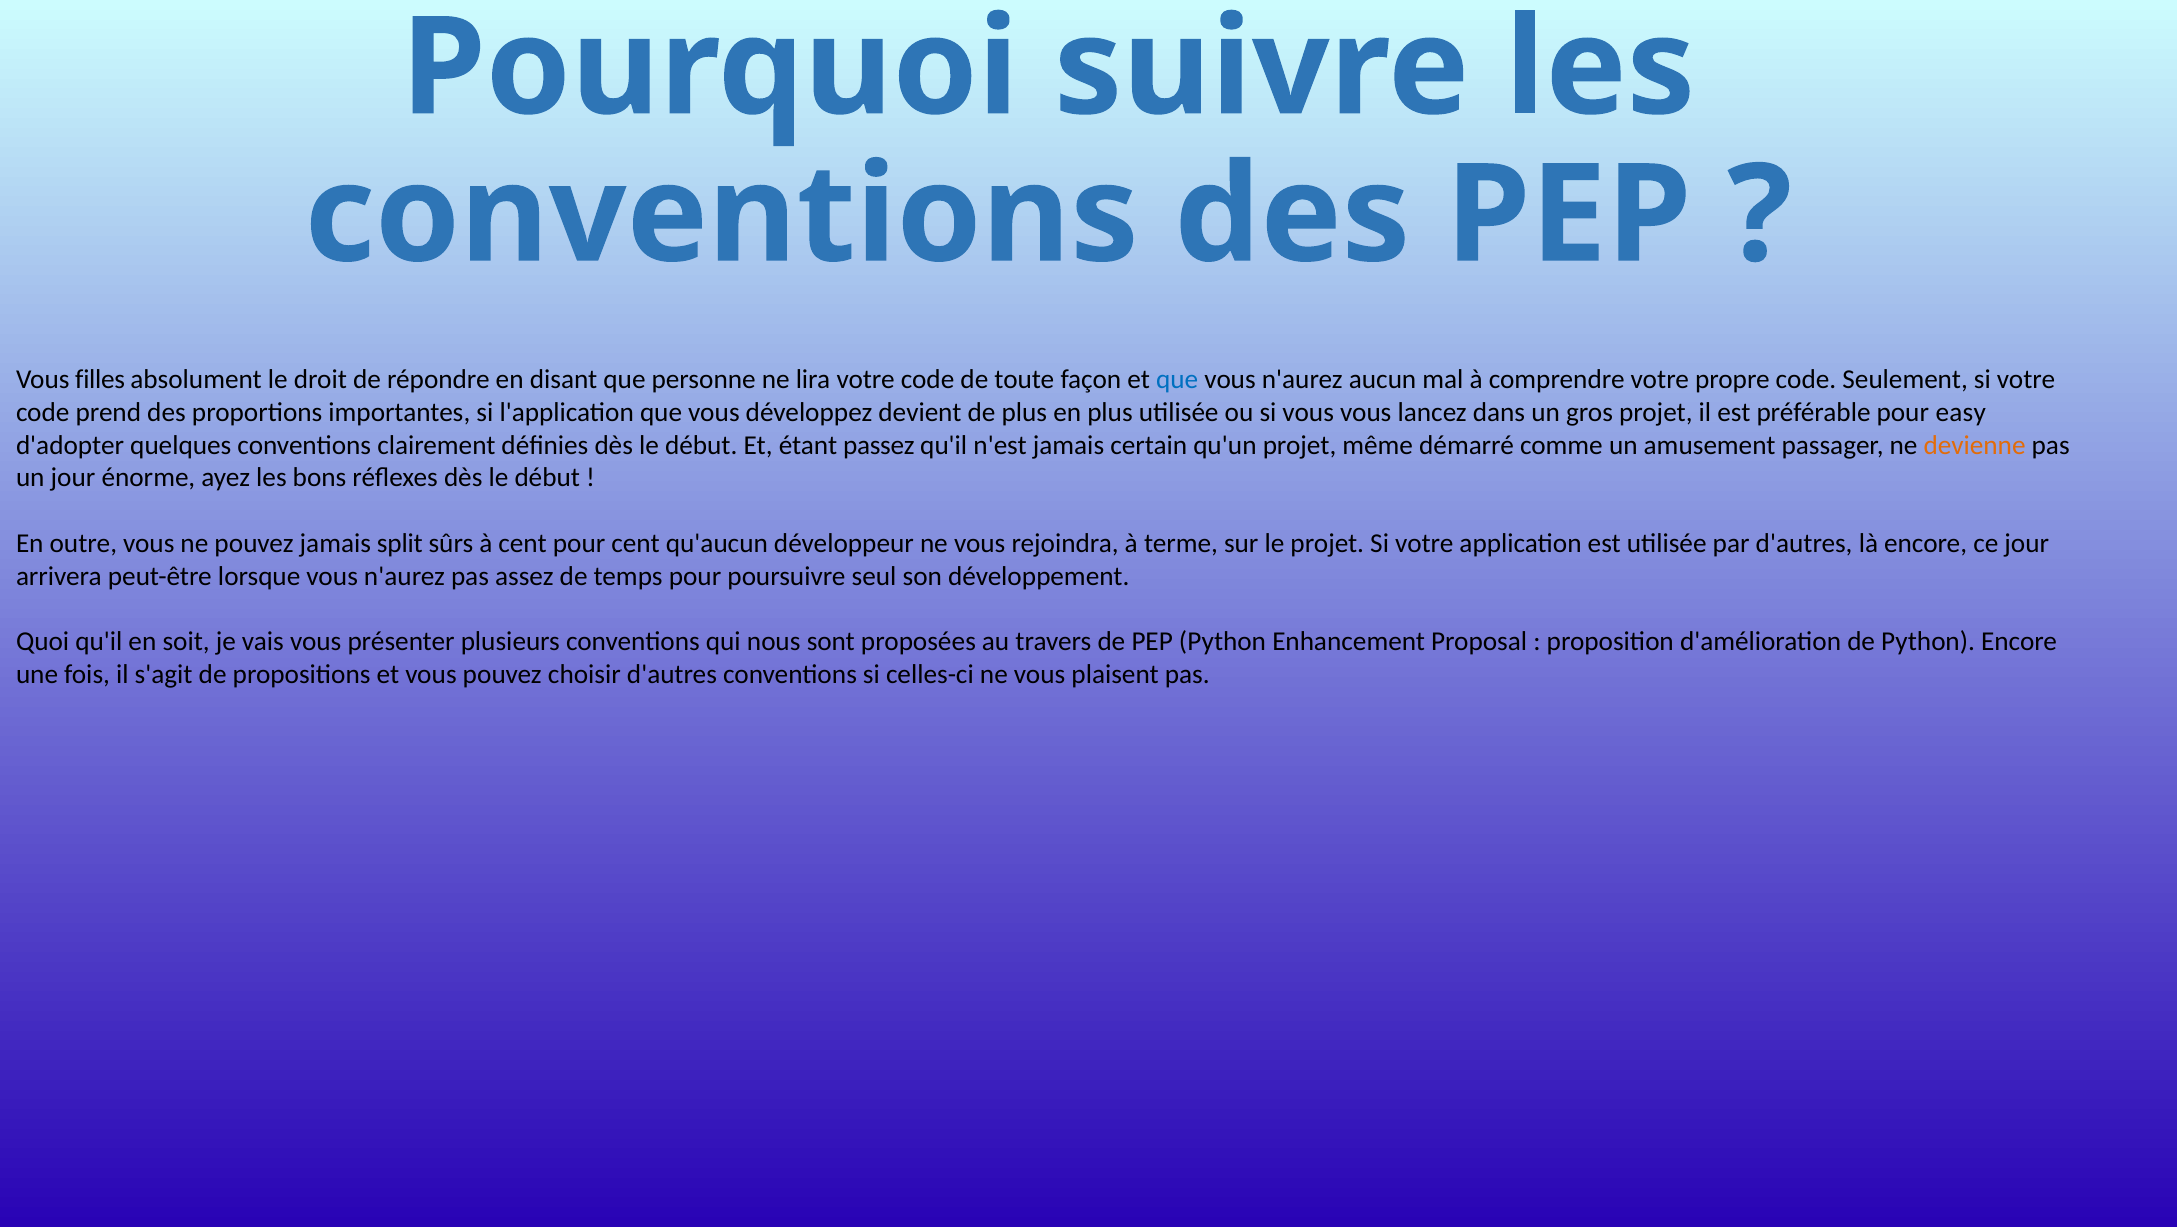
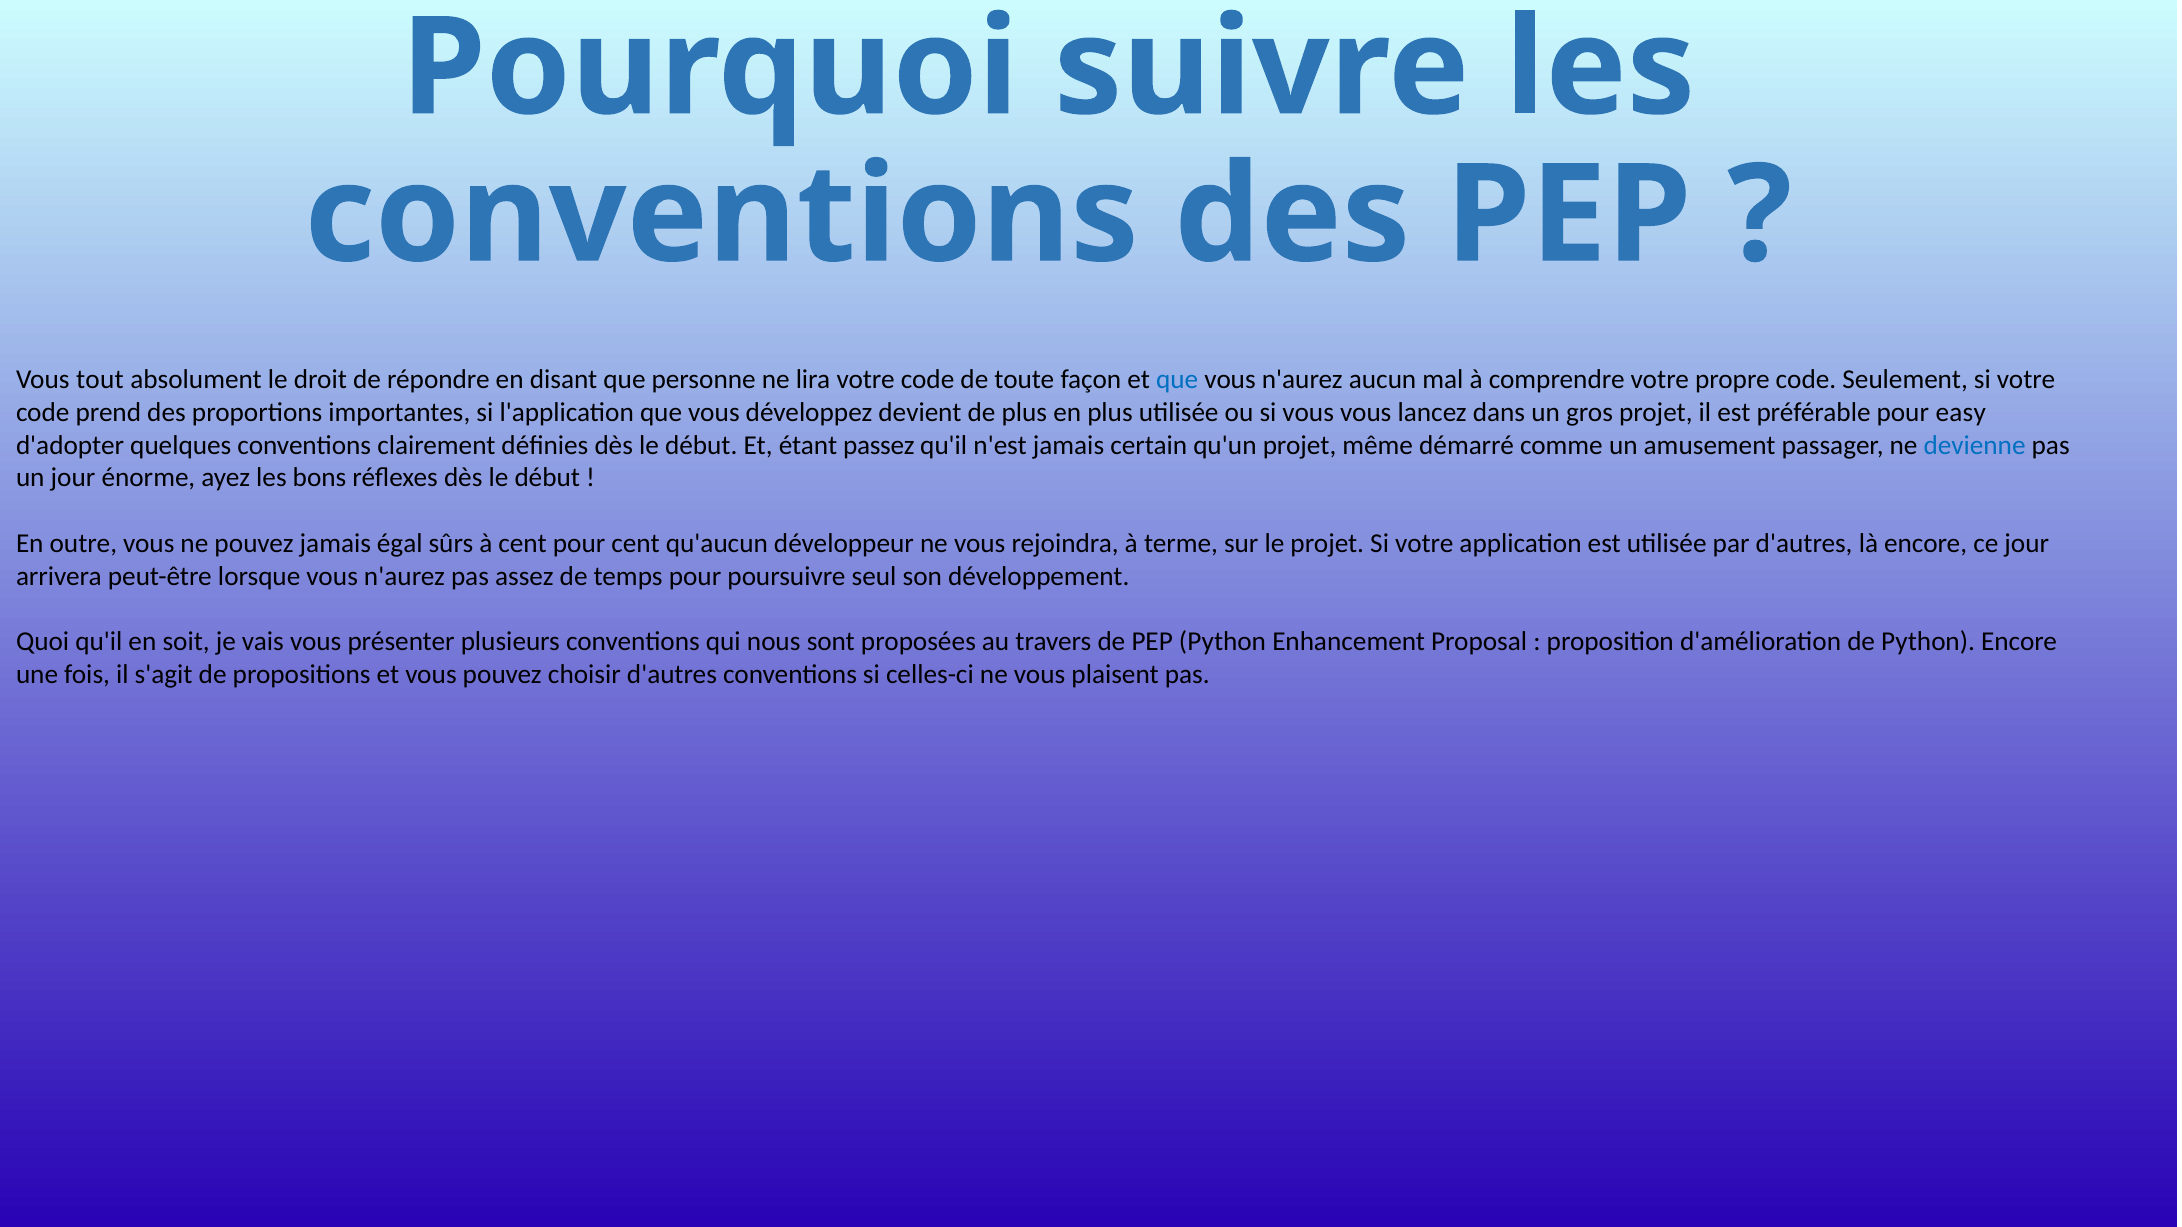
filles: filles -> tout
devienne colour: orange -> blue
split: split -> égal
